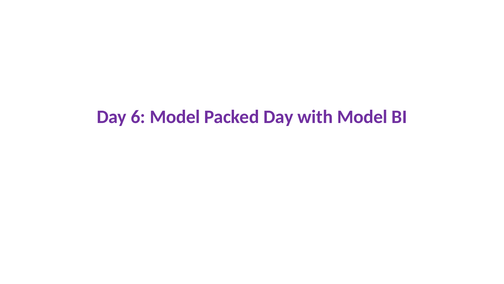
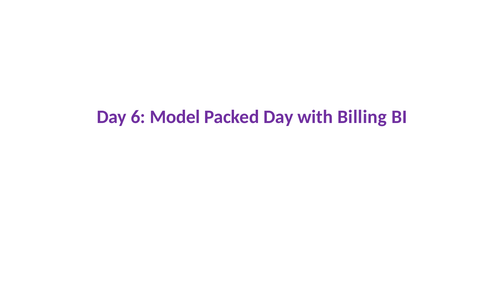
with Model: Model -> Billing
